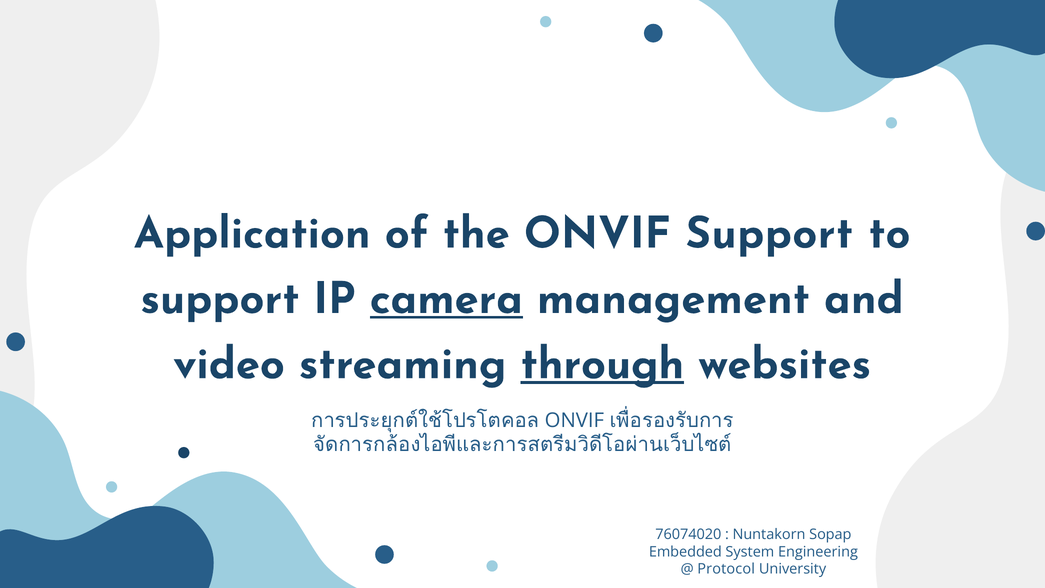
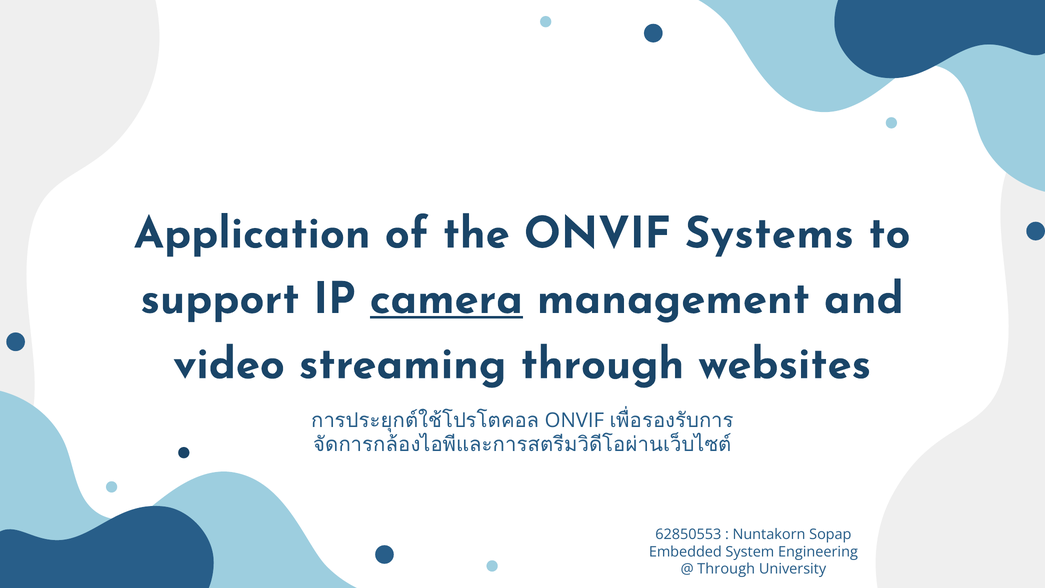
ONVIF Support: Support -> Systems
through at (602, 364) underline: present -> none
76074020: 76074020 -> 62850553
Protocol at (726, 569): Protocol -> Through
